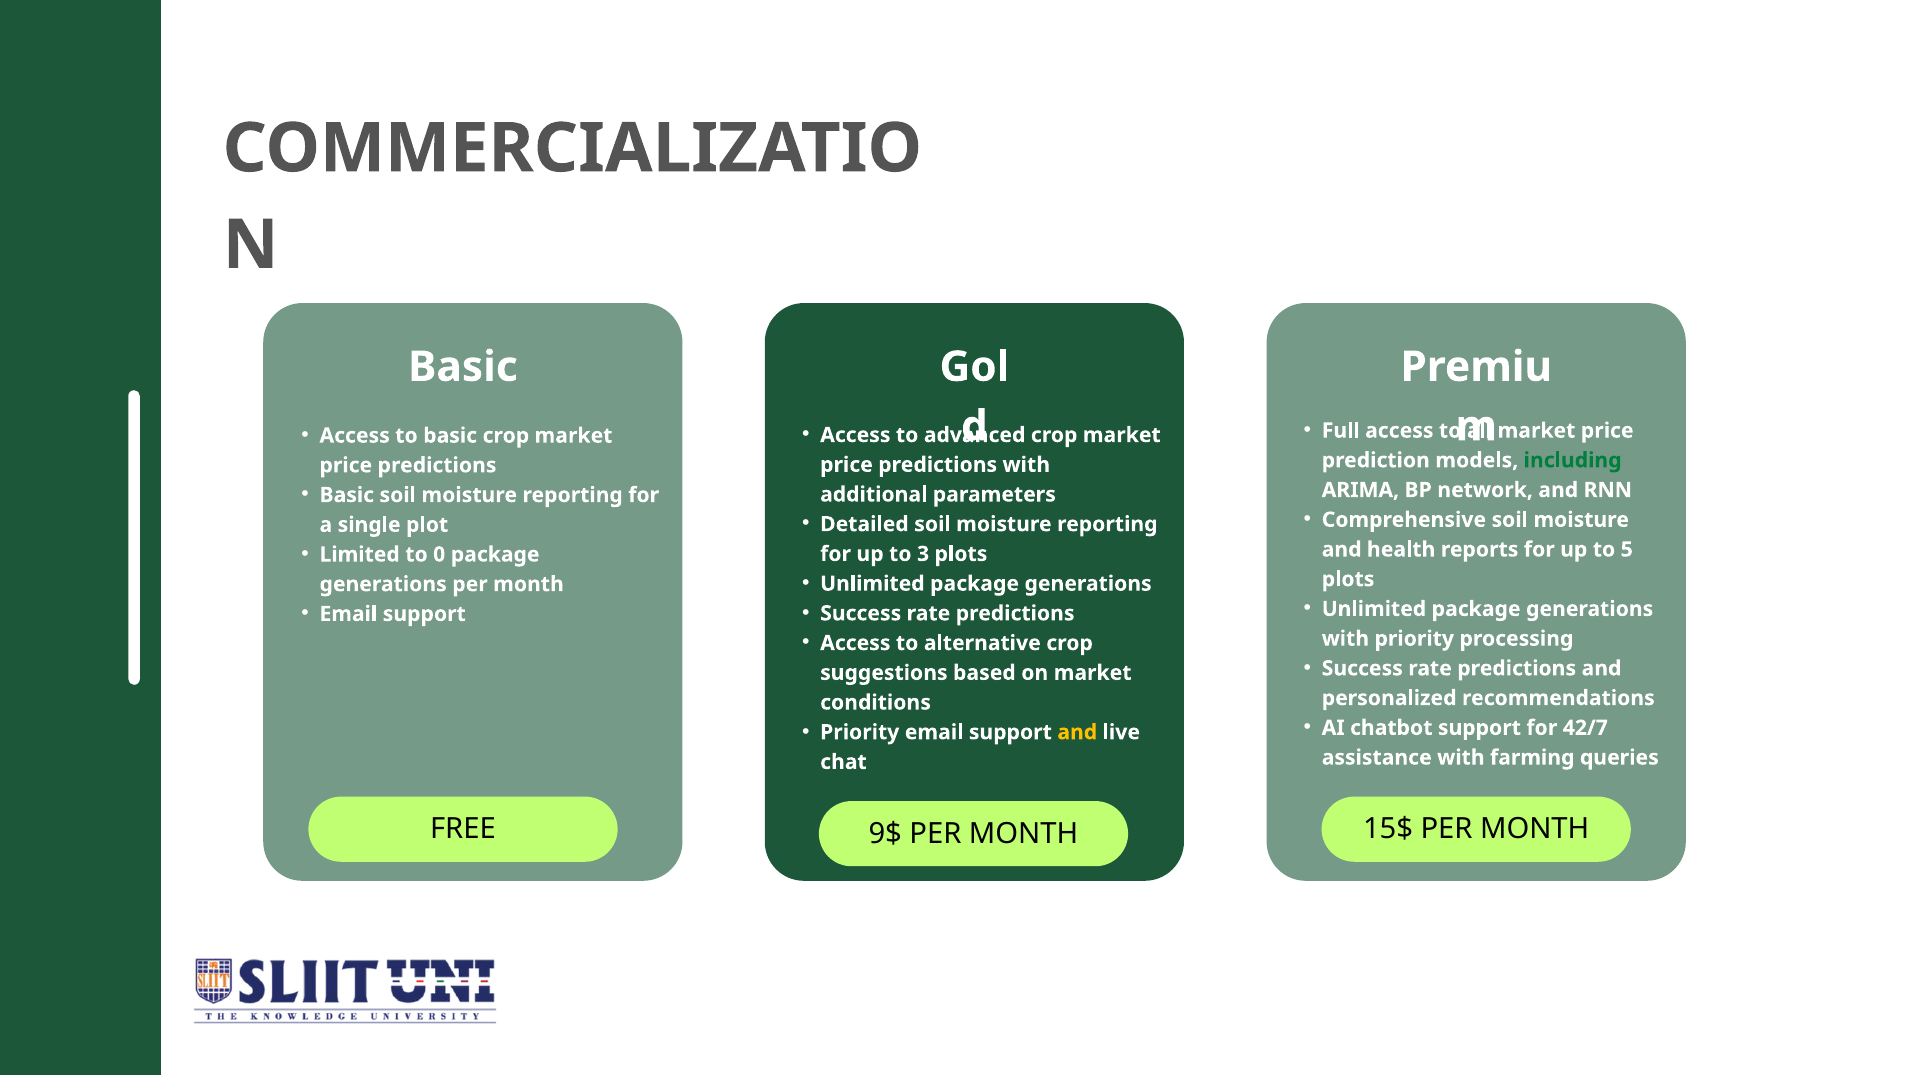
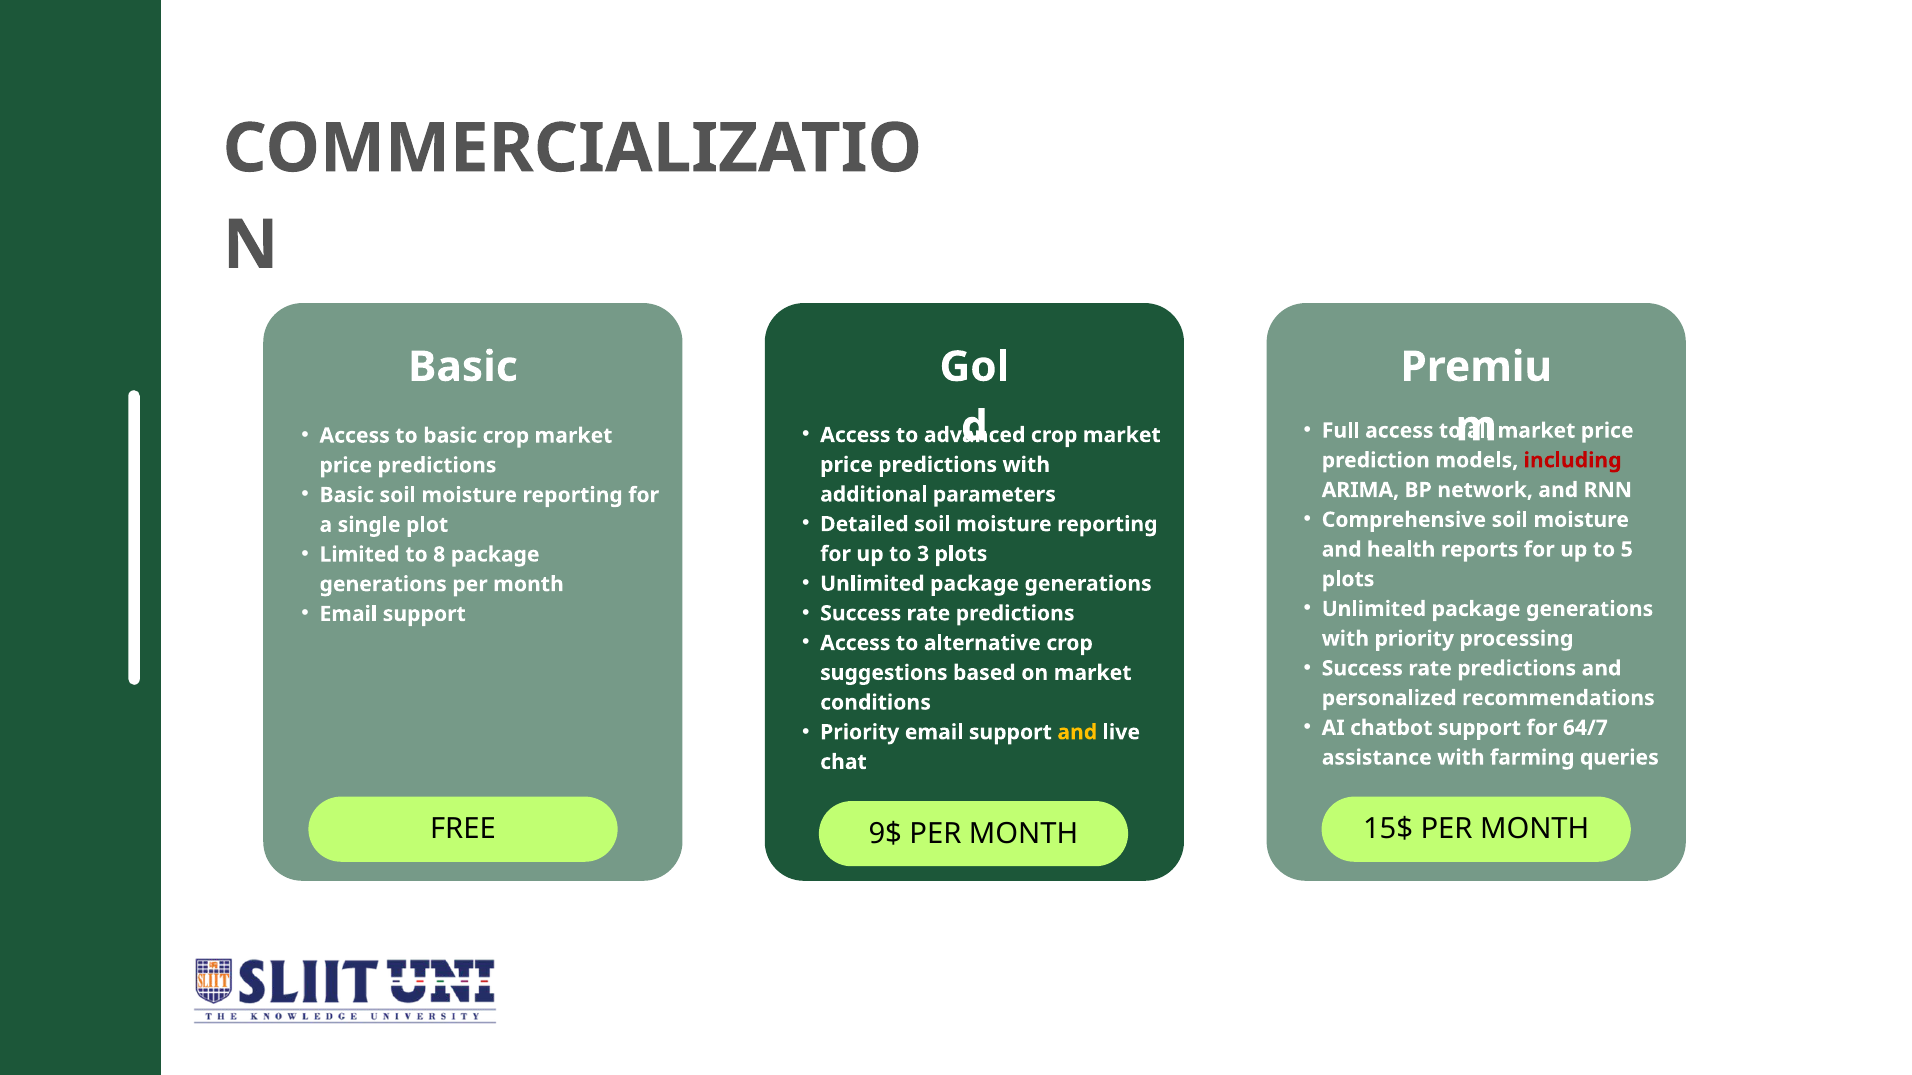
including colour: green -> red
0: 0 -> 8
42/7: 42/7 -> 64/7
